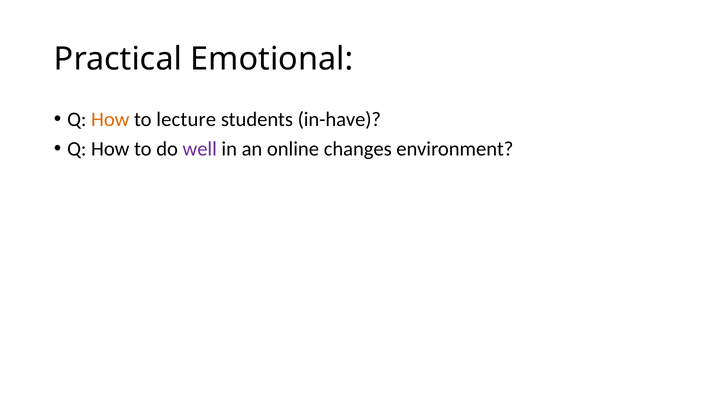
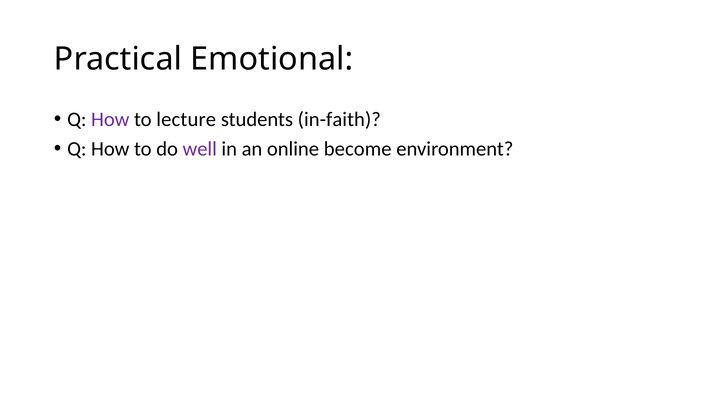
How at (110, 120) colour: orange -> purple
in-have: in-have -> in-faith
changes: changes -> become
